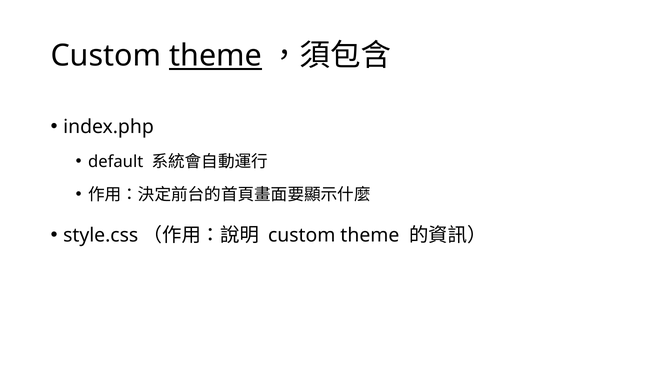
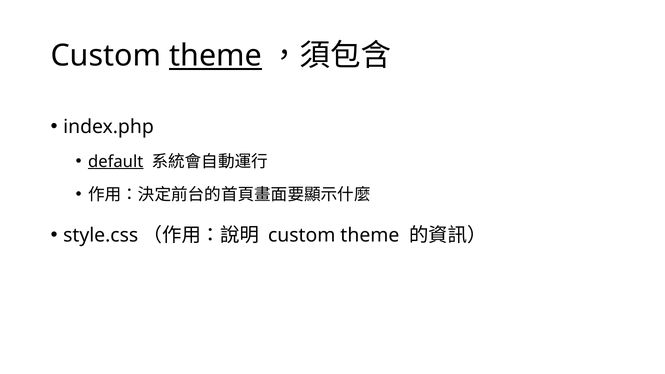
default underline: none -> present
